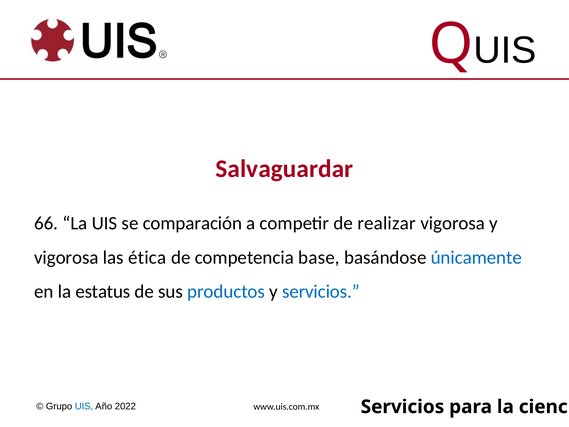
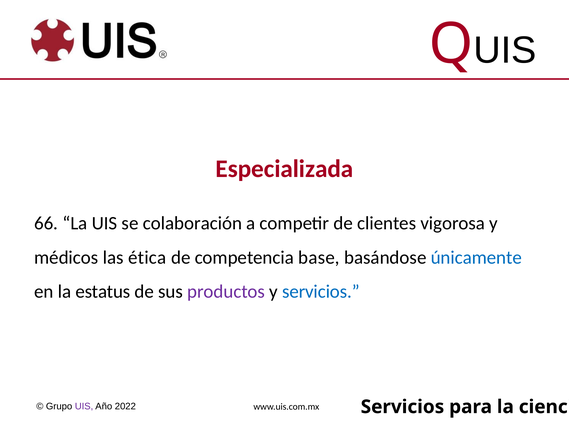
Salvaguardar: Salvaguardar -> Especializada
comparación: comparación -> colaboración
realizar: realizar -> clientes
vigorosa at (66, 257): vigorosa -> médicos
productos colour: blue -> purple
UIS at (84, 406) colour: blue -> purple
